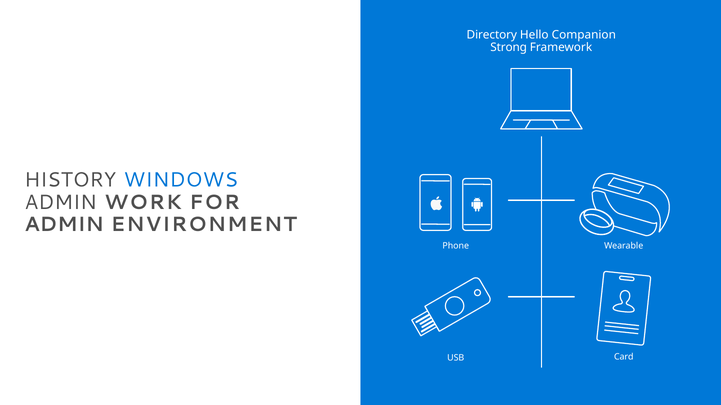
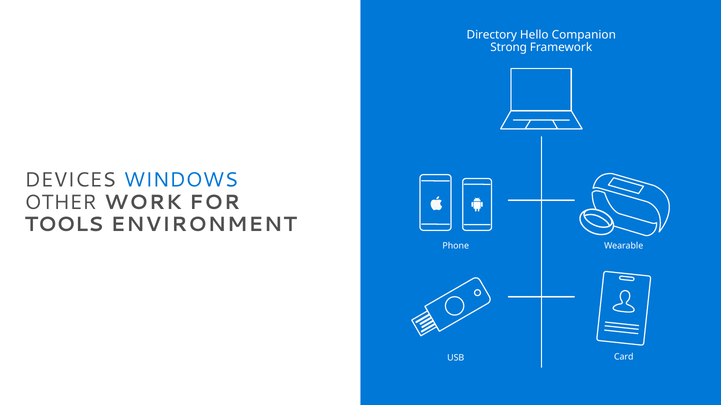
HISTORY: HISTORY -> DEVICES
ADMIN at (61, 203): ADMIN -> OTHER
ADMIN at (64, 225): ADMIN -> TOOLS
